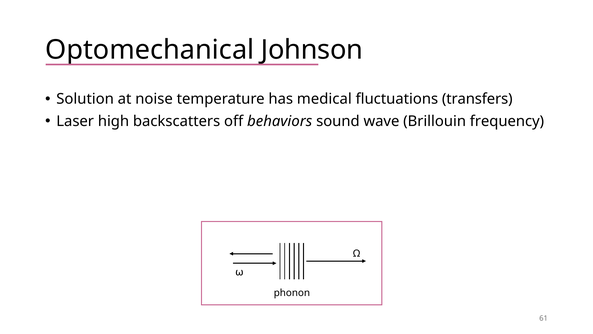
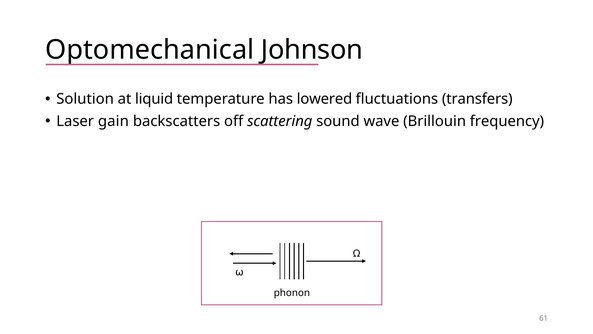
noise: noise -> liquid
medical: medical -> lowered
high: high -> gain
behaviors: behaviors -> scattering
